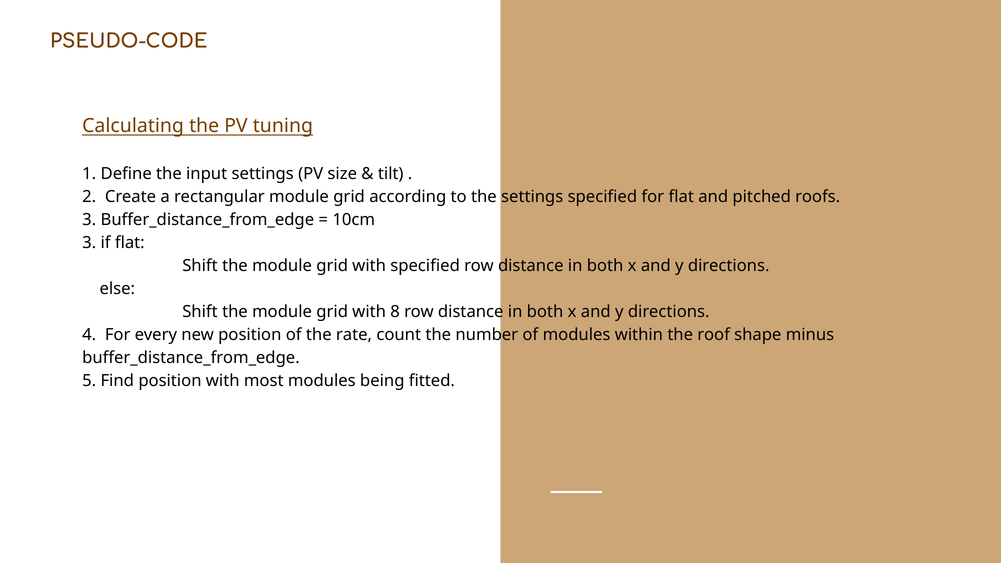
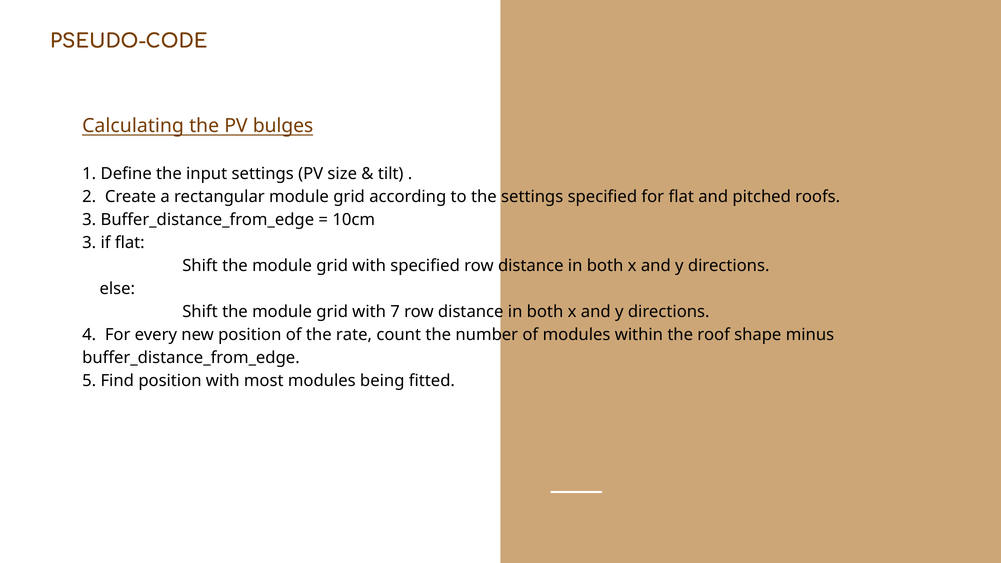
tuning: tuning -> bulges
8: 8 -> 7
